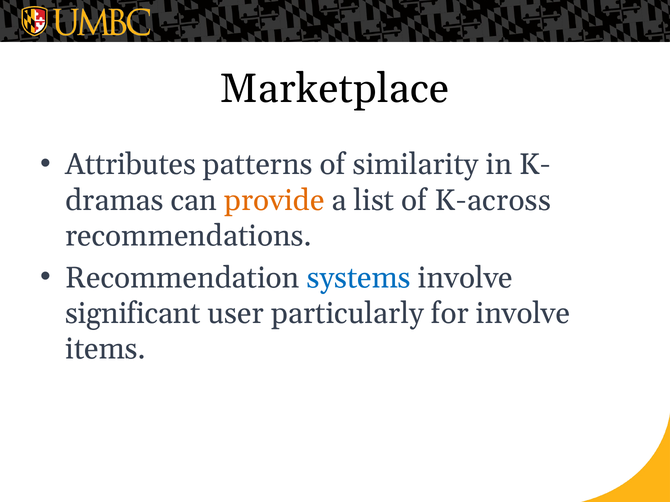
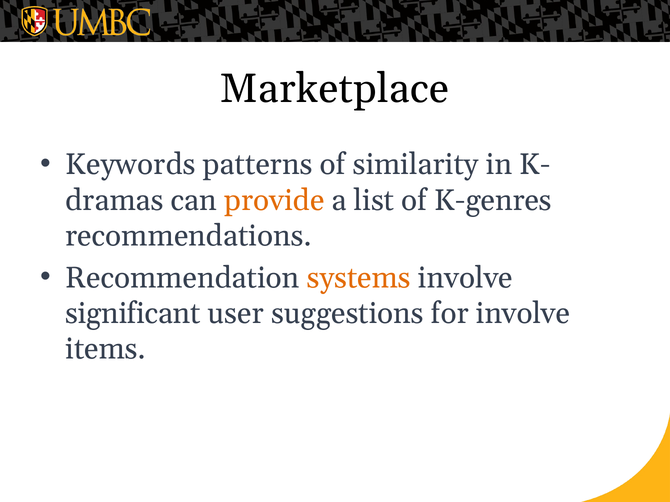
Attributes: Attributes -> Keywords
K-across: K-across -> K-genres
systems colour: blue -> orange
particularly: particularly -> suggestions
